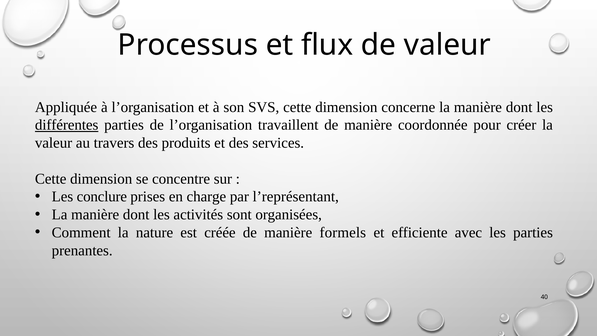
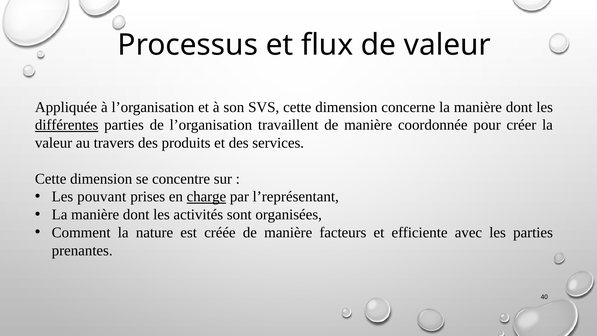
conclure: conclure -> pouvant
charge underline: none -> present
formels: formels -> facteurs
